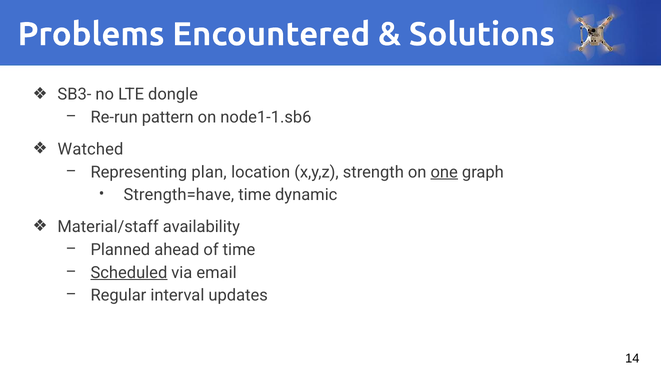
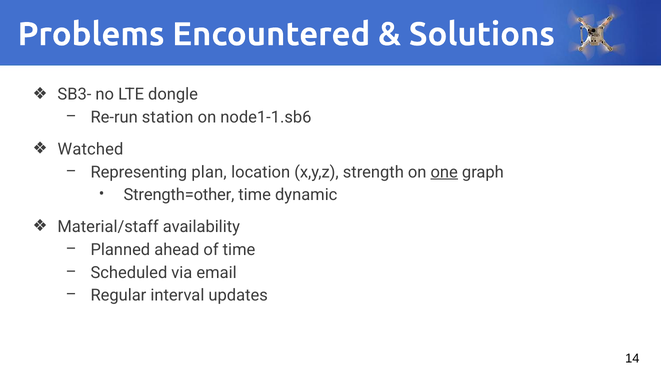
pattern: pattern -> station
Strength=have: Strength=have -> Strength=other
Scheduled underline: present -> none
